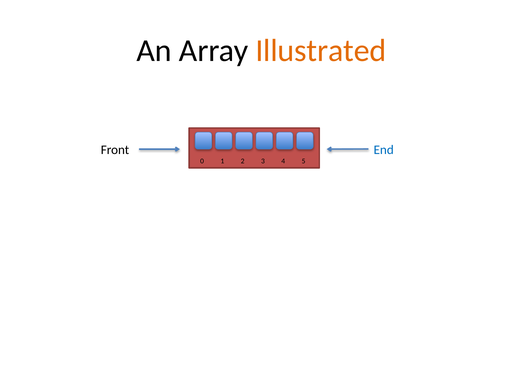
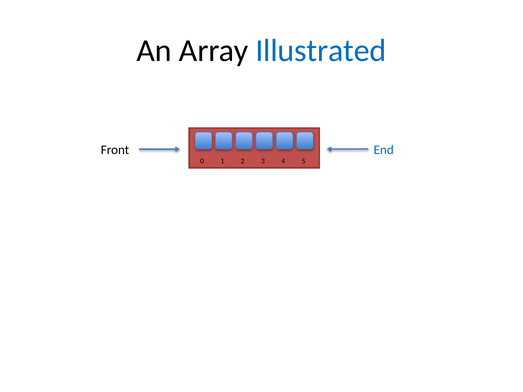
Illustrated colour: orange -> blue
